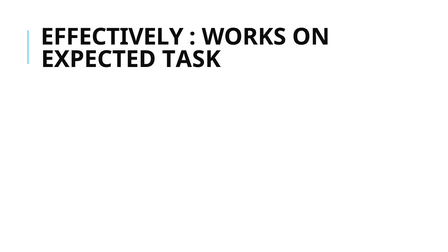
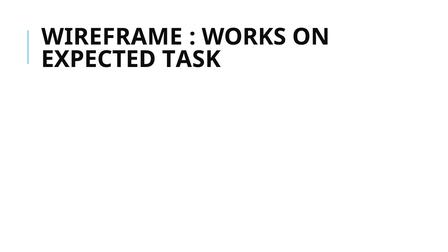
EFFECTIVELY: EFFECTIVELY -> WIREFRAME
